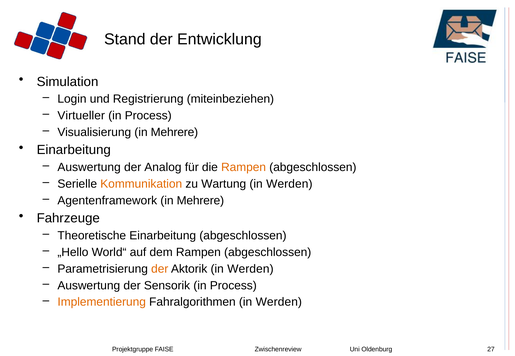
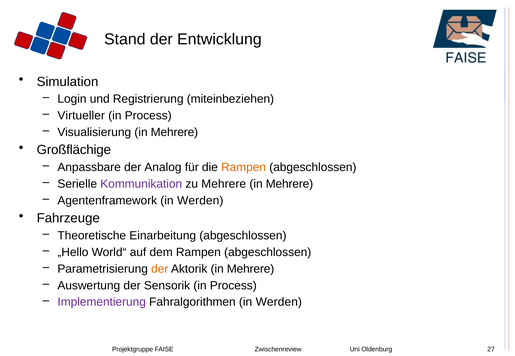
Einarbeitung at (74, 150): Einarbeitung -> Großflächige
Auswertung at (89, 168): Auswertung -> Anpassbare
Kommunikation colour: orange -> purple
zu Wartung: Wartung -> Mehrere
Werden at (289, 184): Werden -> Mehrere
Agentenframework in Mehrere: Mehrere -> Werden
Aktorik in Werden: Werden -> Mehrere
Implementierung colour: orange -> purple
